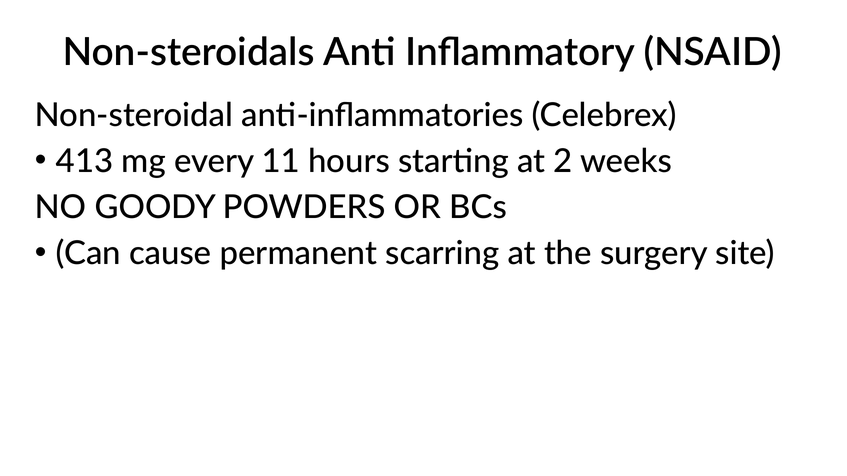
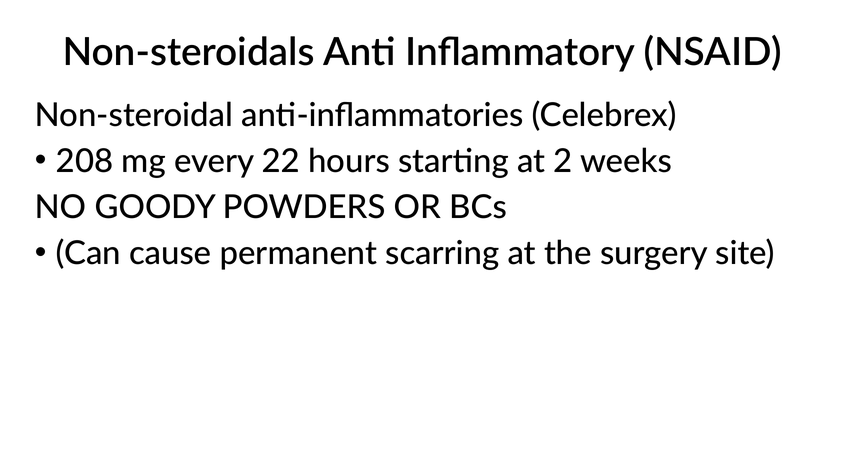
413: 413 -> 208
11: 11 -> 22
